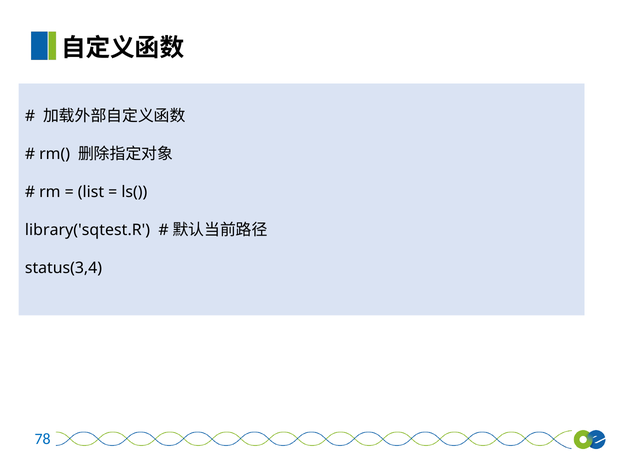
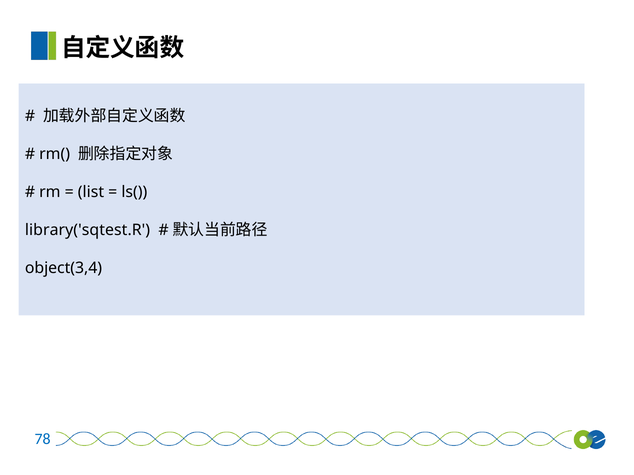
status(3,4: status(3,4 -> object(3,4
